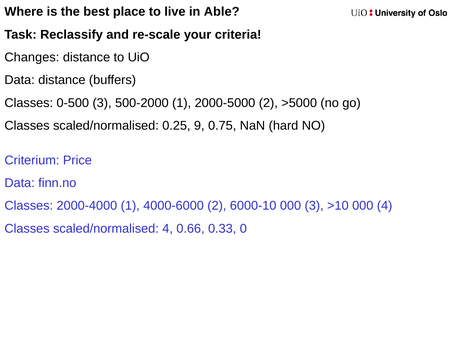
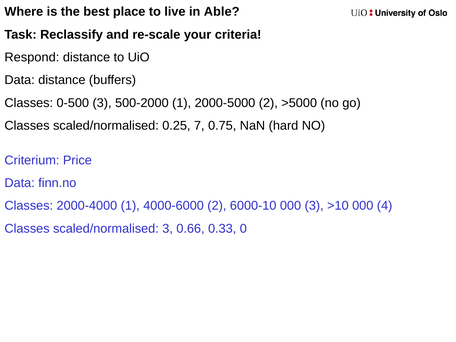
Changes: Changes -> Respond
9: 9 -> 7
scaled/normalised 4: 4 -> 3
